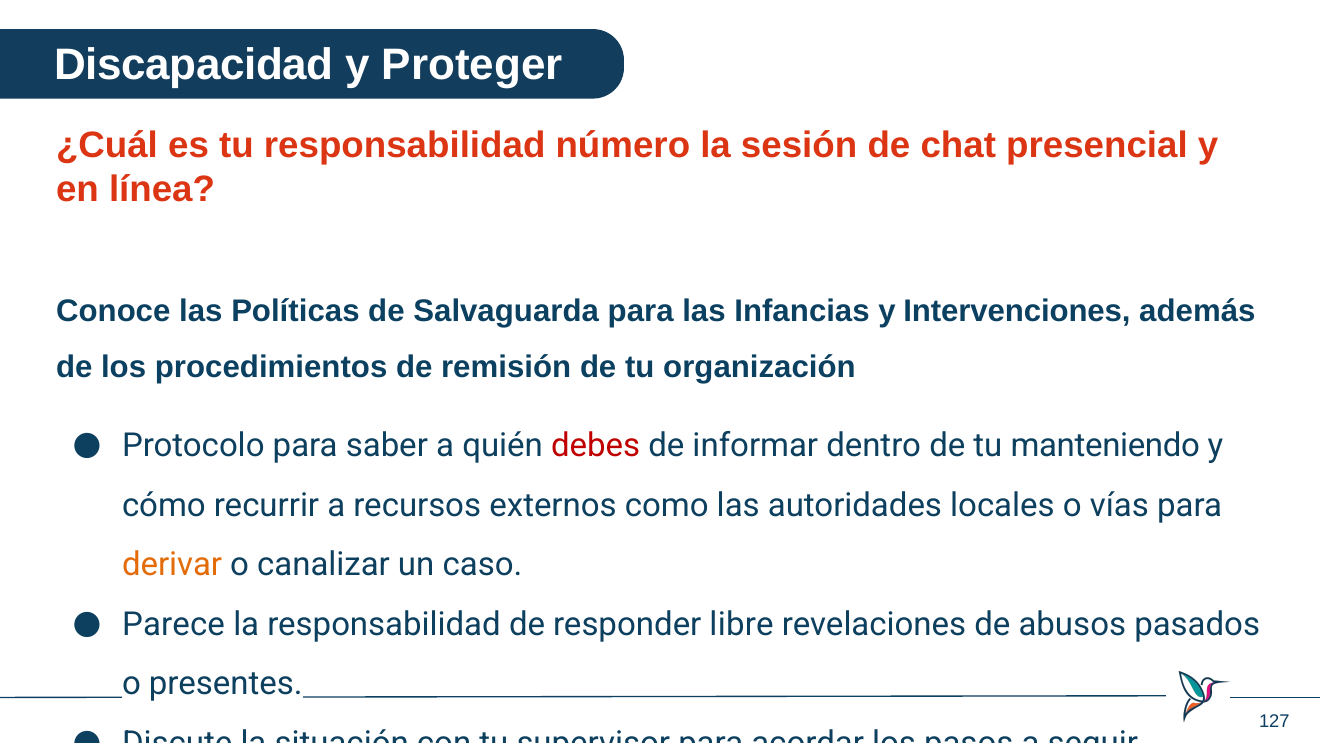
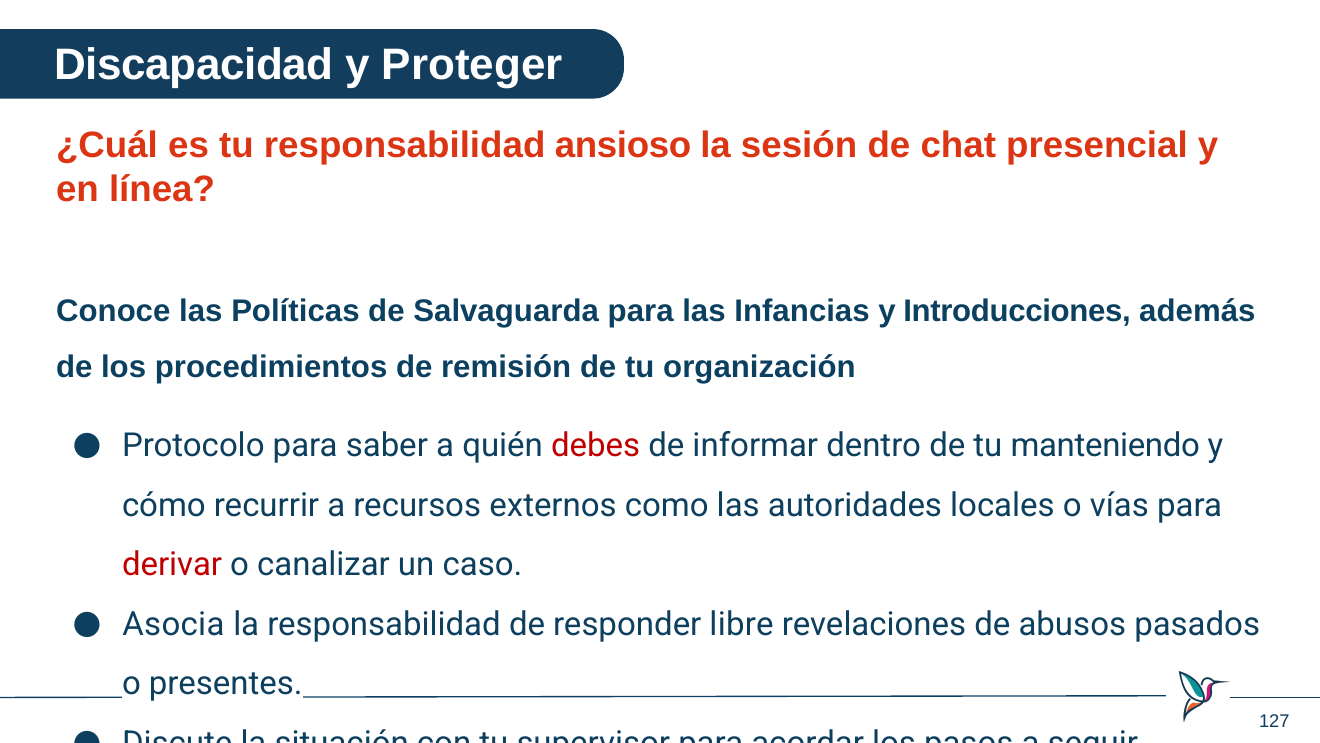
número: número -> ansioso
Intervenciones: Intervenciones -> Introducciones
derivar colour: orange -> red
Parece: Parece -> Asocia
